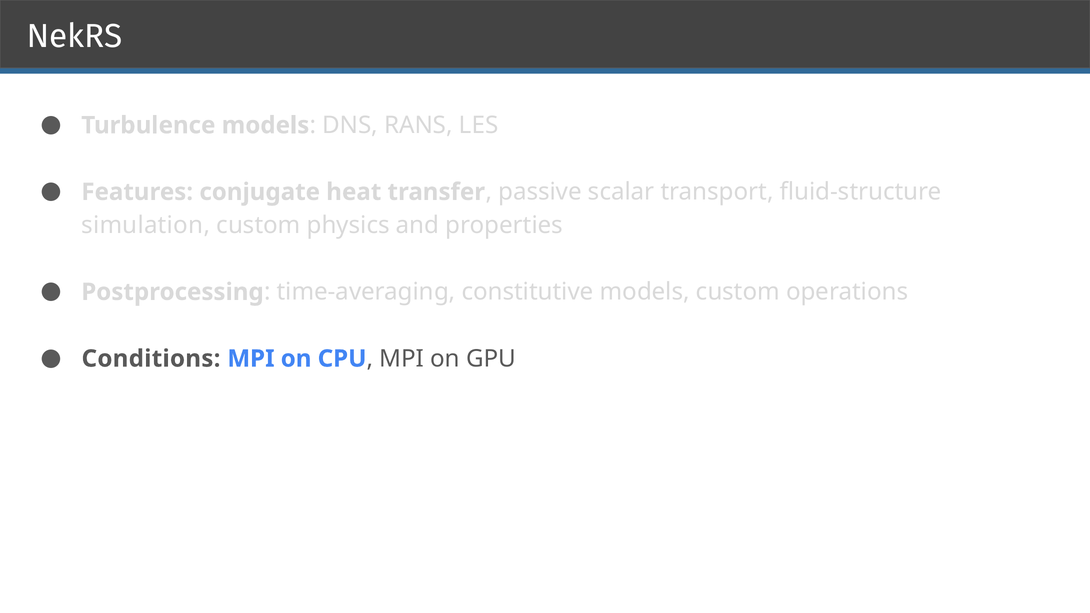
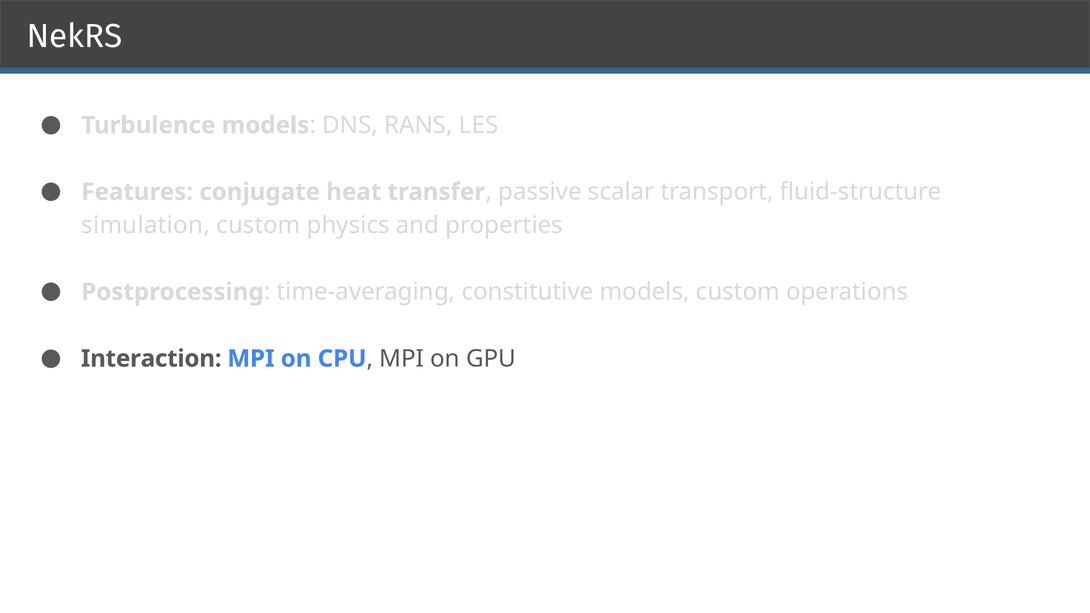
Conditions: Conditions -> Interaction
